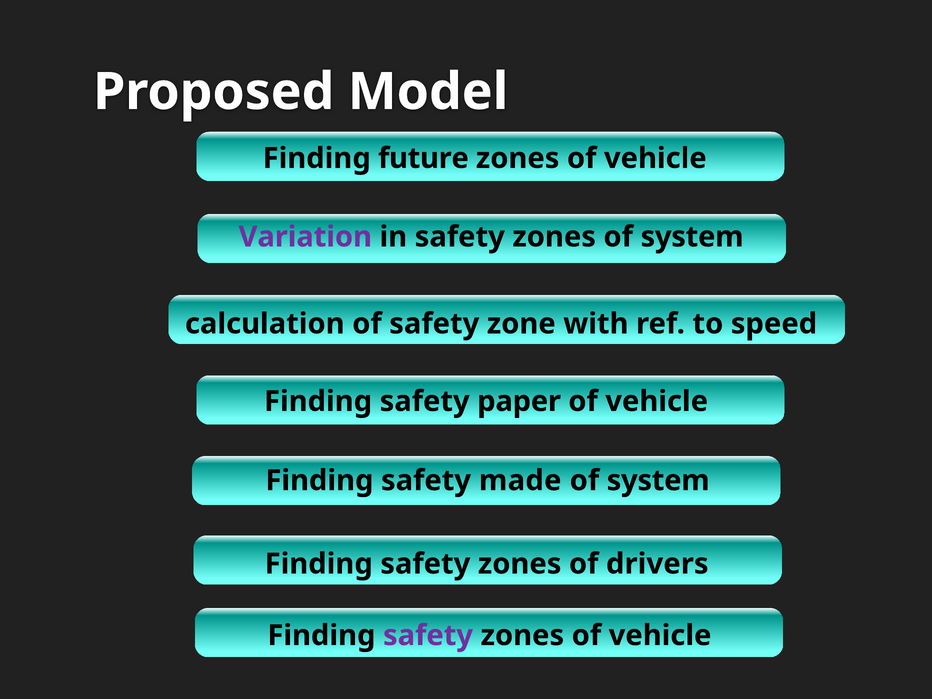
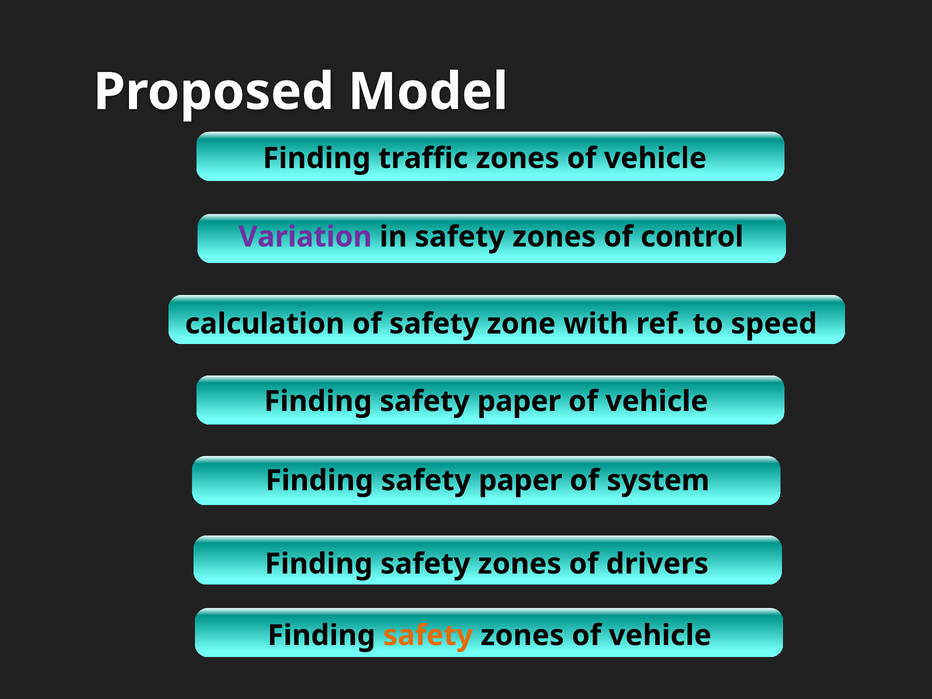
future: future -> traffic
zones of system: system -> control
made at (520, 481): made -> paper
safety at (428, 635) colour: purple -> orange
